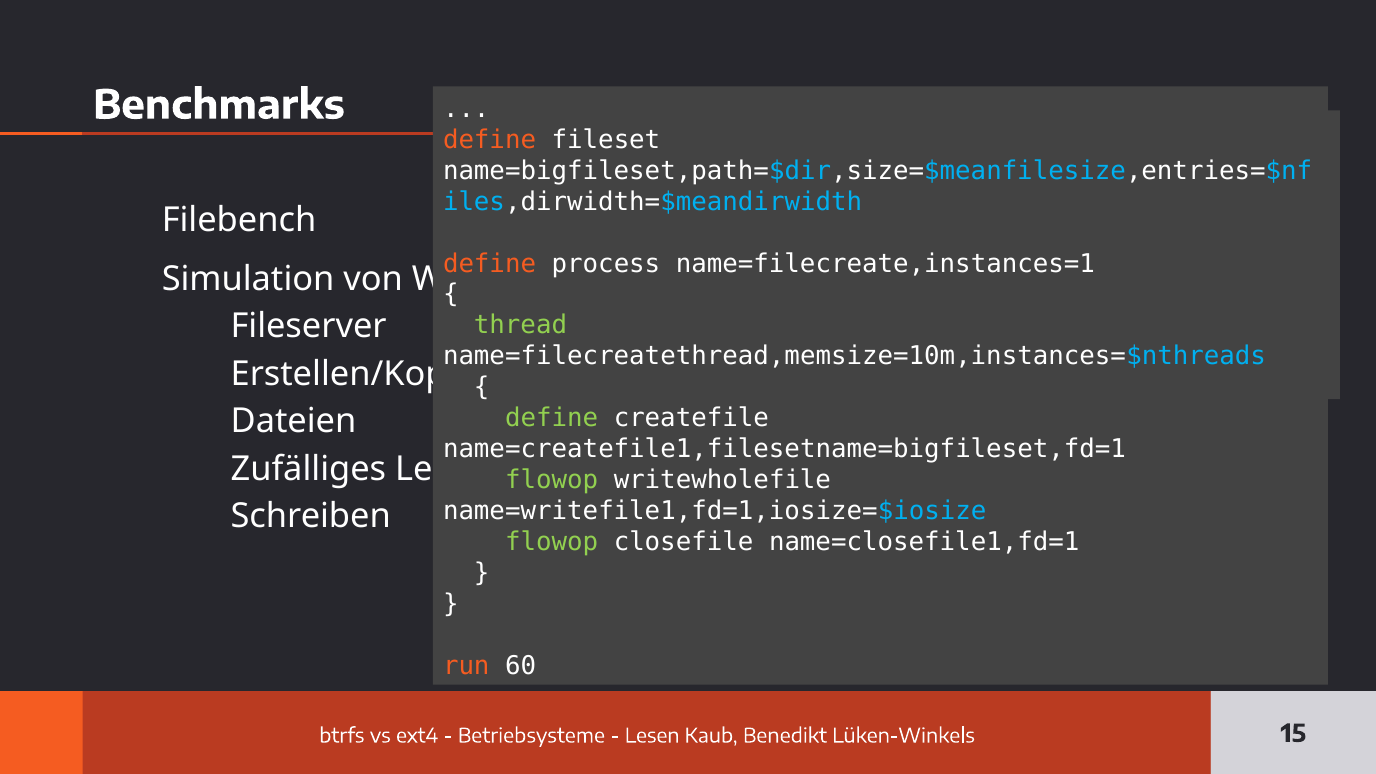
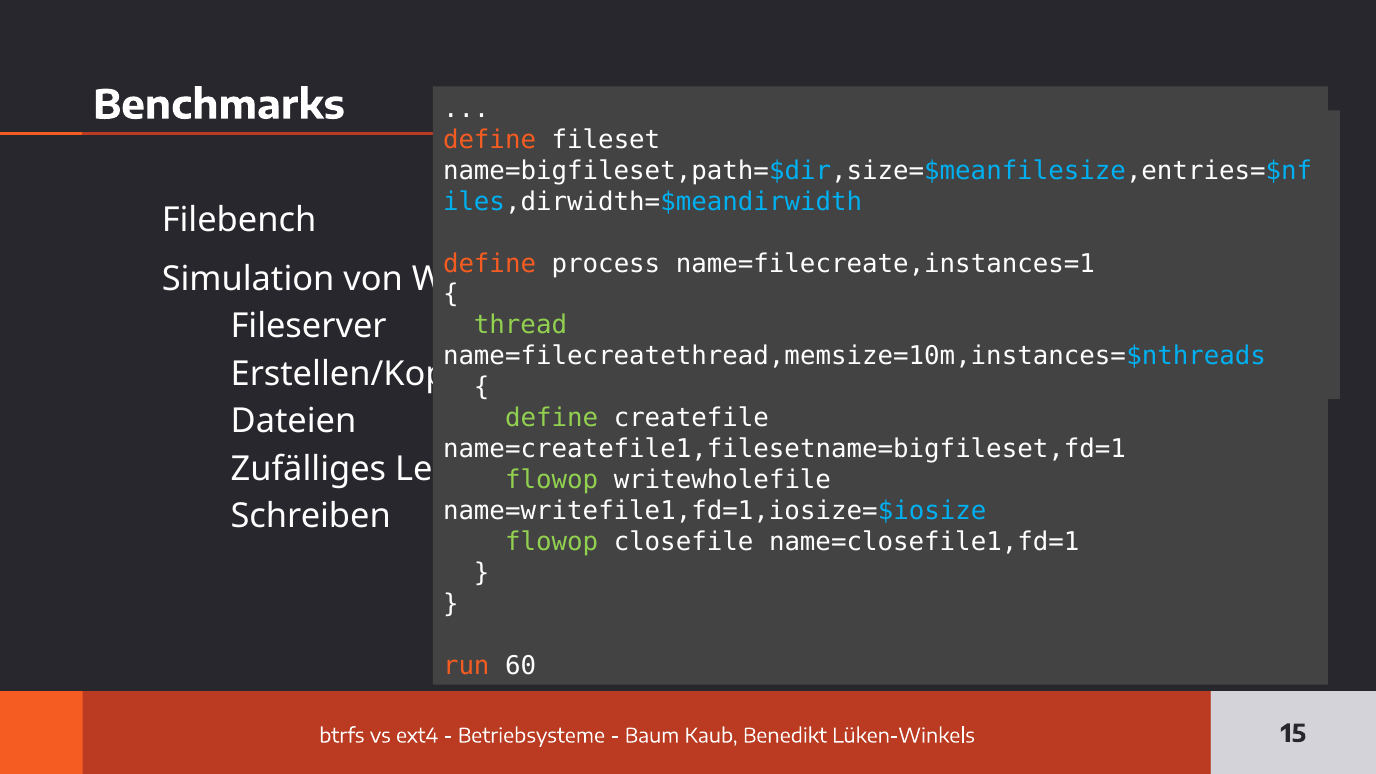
Lesen at (652, 736): Lesen -> Baum
